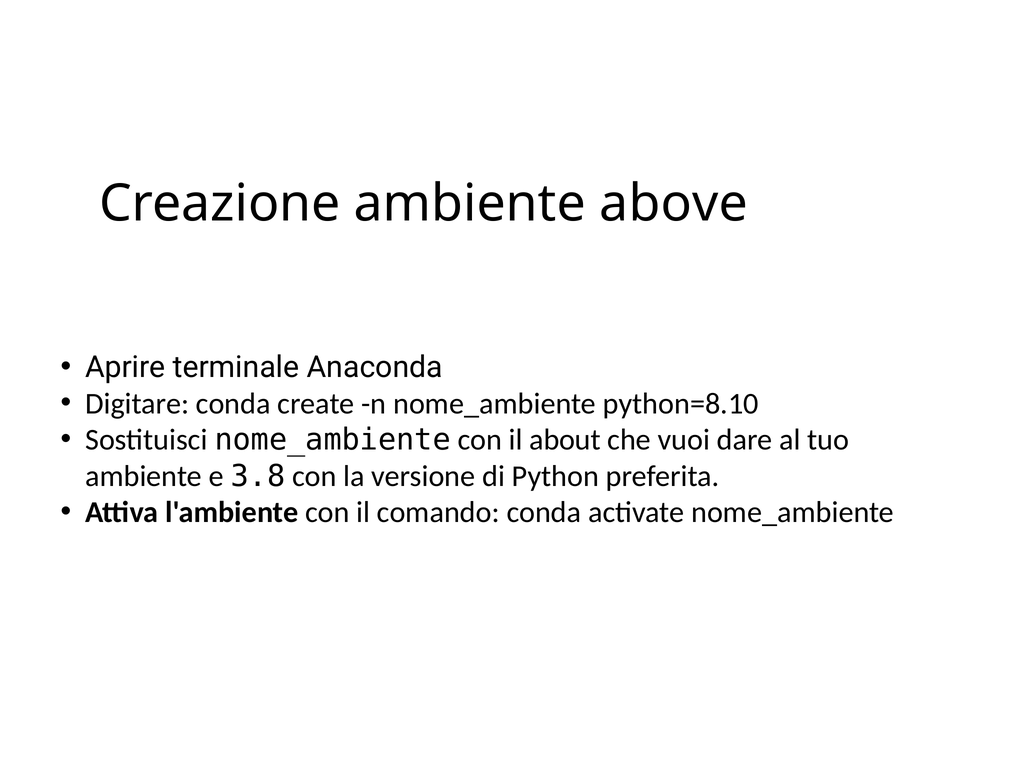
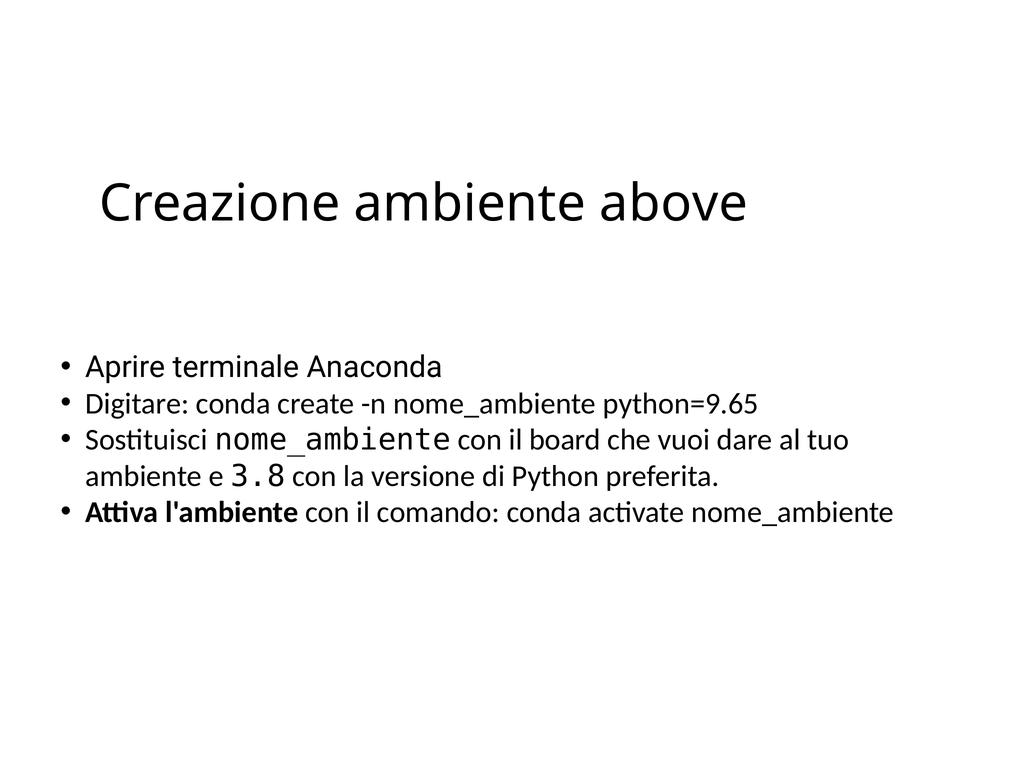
python=8.10: python=8.10 -> python=9.65
about: about -> board
